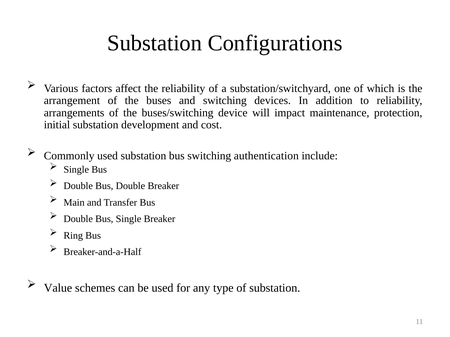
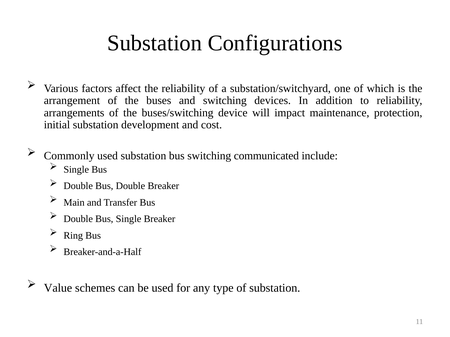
authentication: authentication -> communicated
